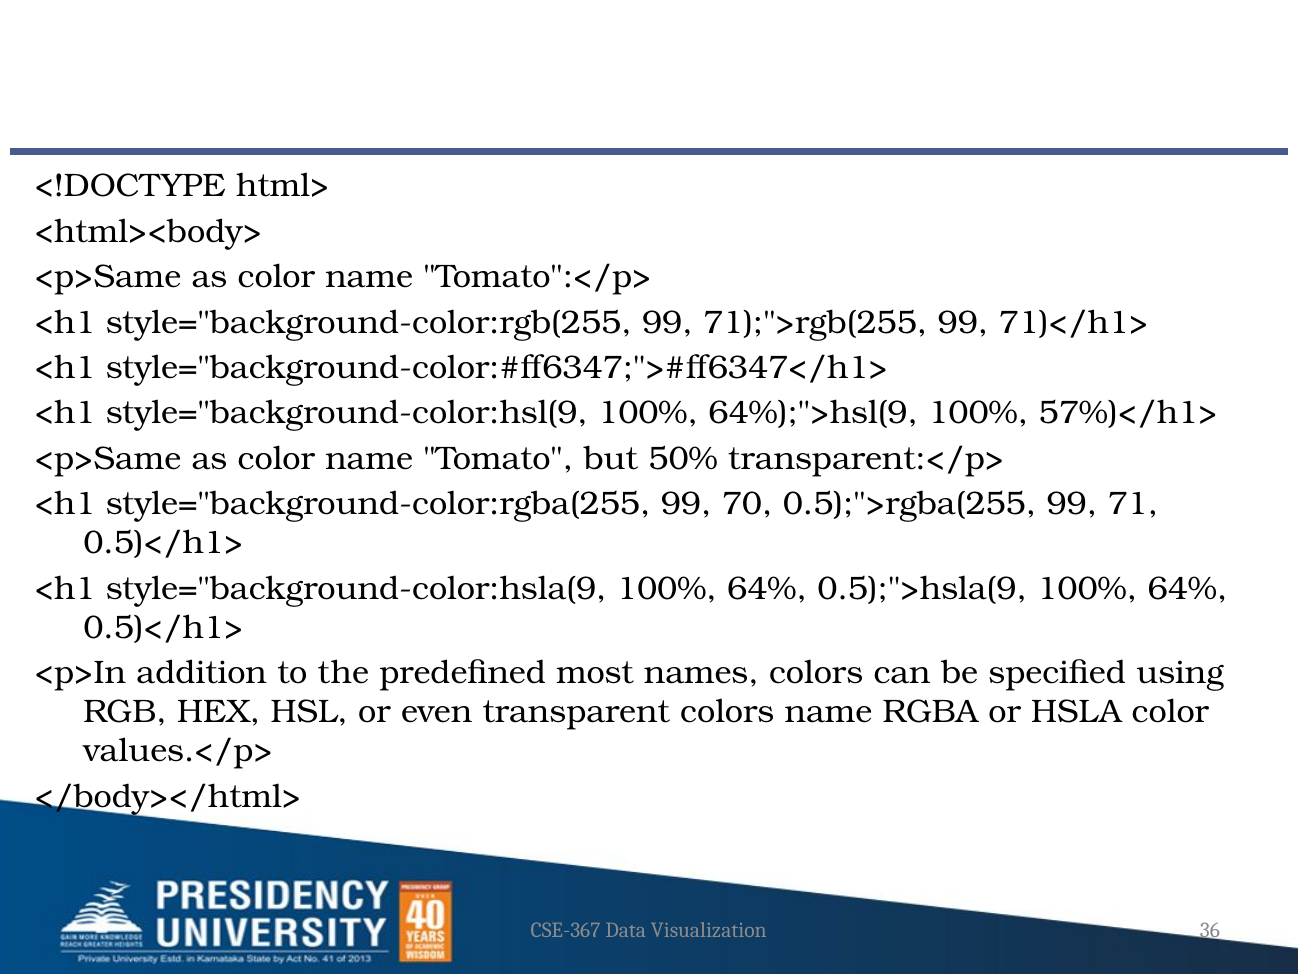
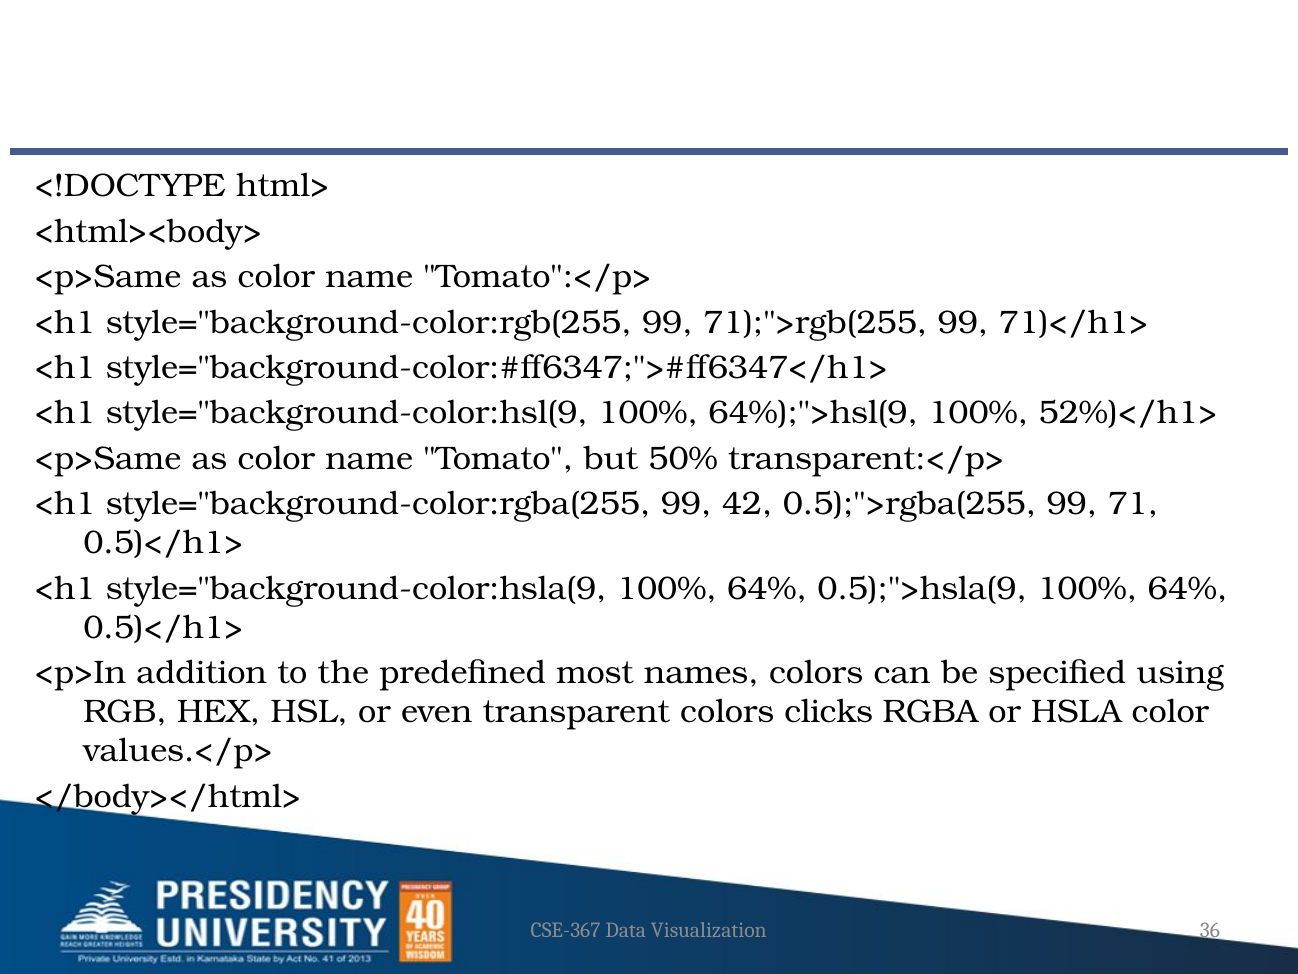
57%)</h1>: 57%)</h1> -> 52%)</h1>
70: 70 -> 42
colors name: name -> clicks
